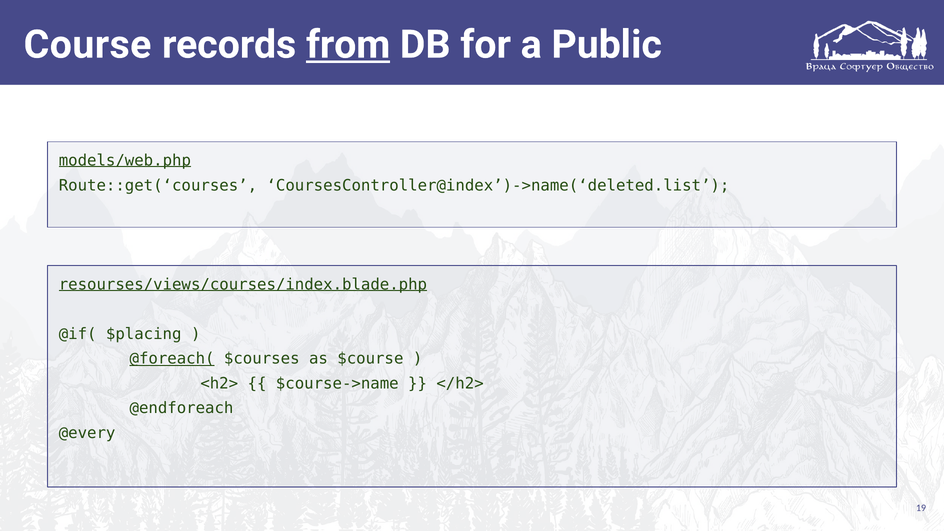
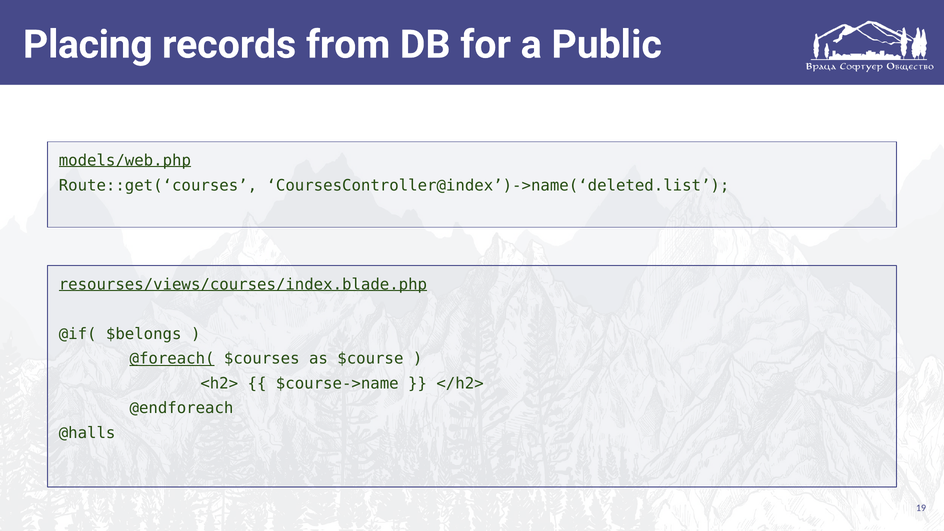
Course: Course -> Placing
from underline: present -> none
$placing: $placing -> $belongs
@every: @every -> @halls
